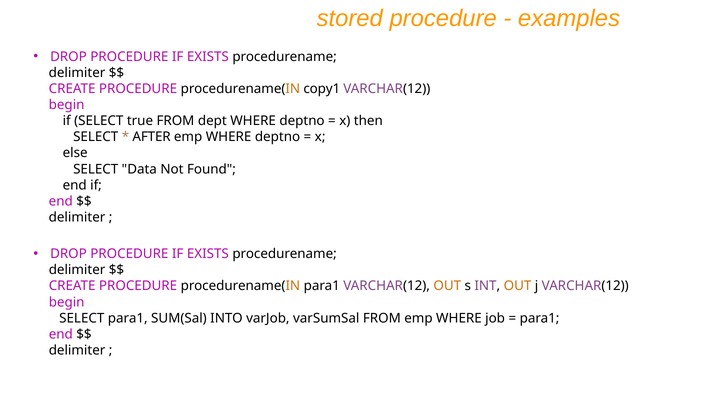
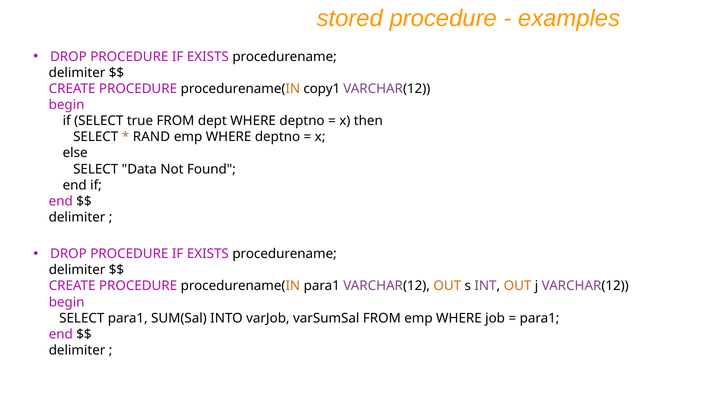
AFTER: AFTER -> RAND
